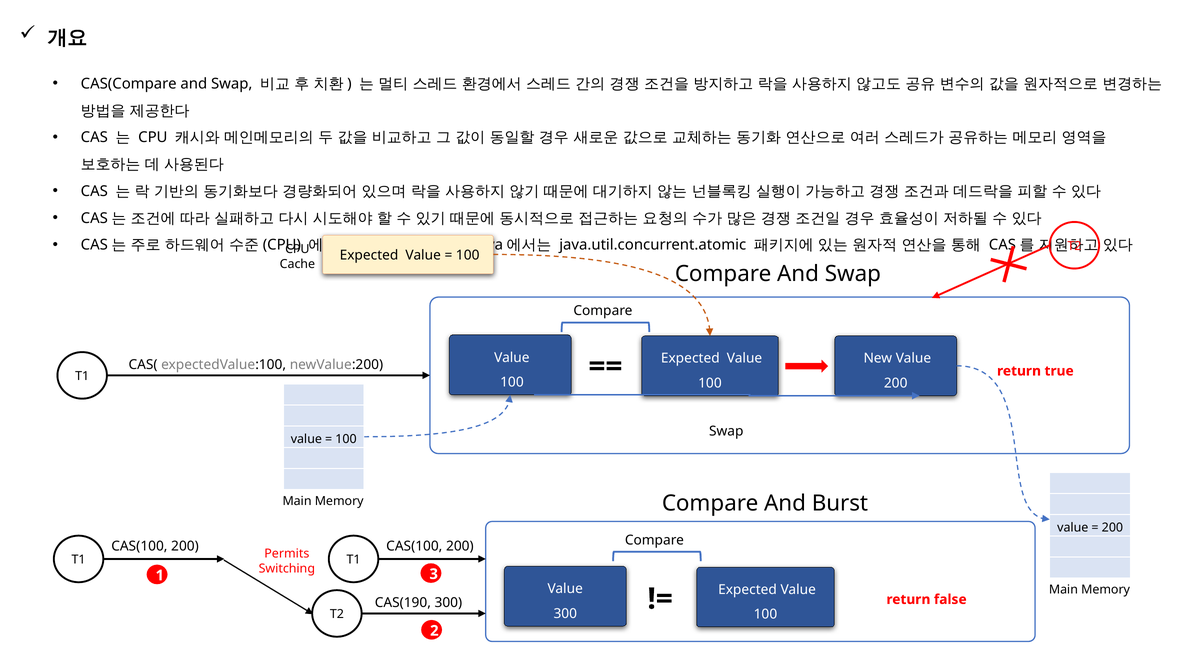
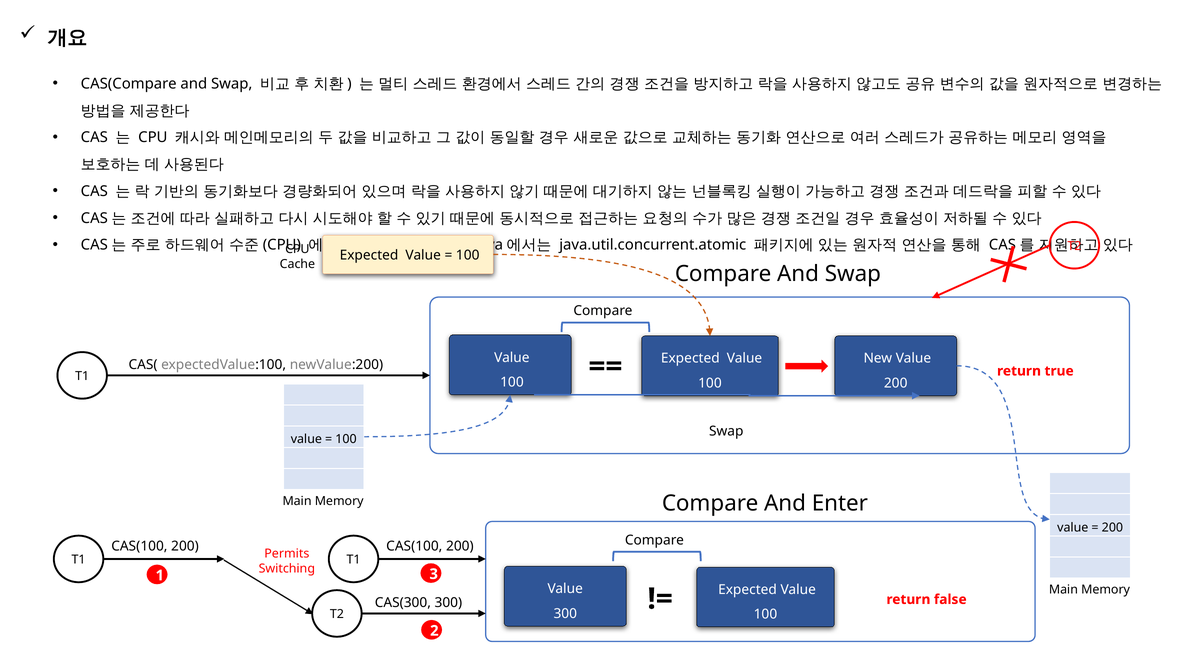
Burst: Burst -> Enter
CAS(190: CAS(190 -> CAS(300
